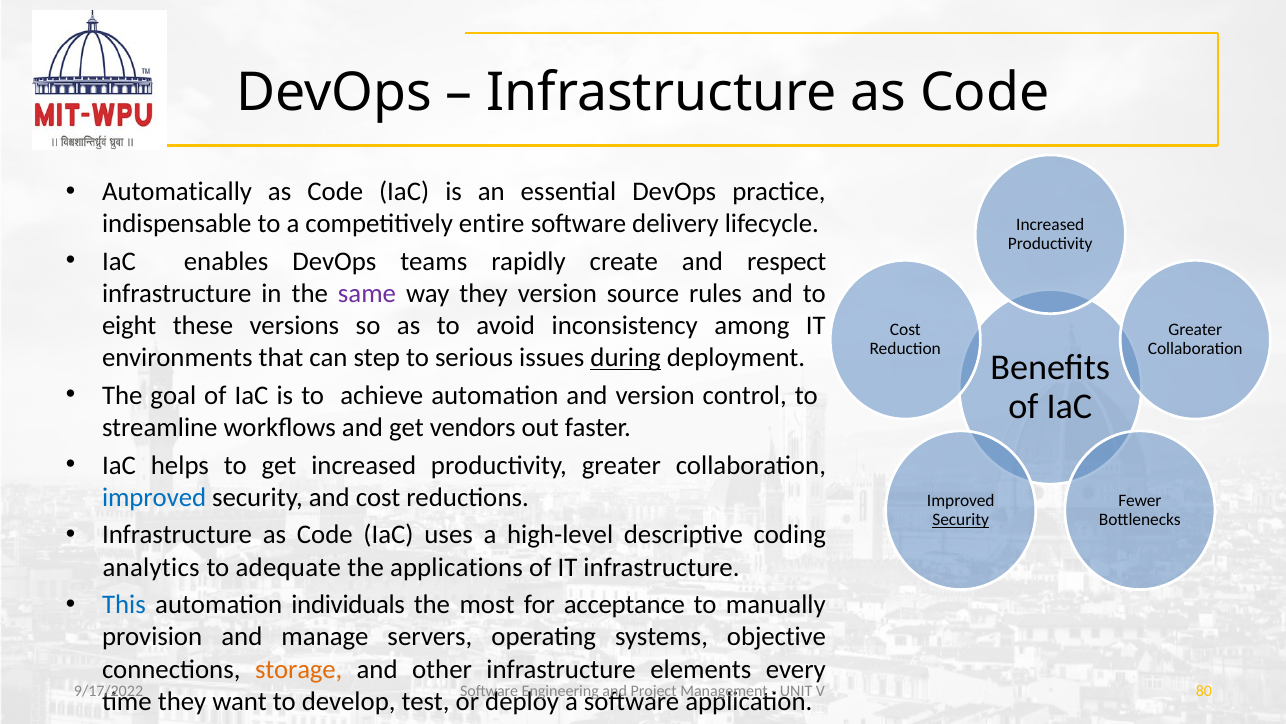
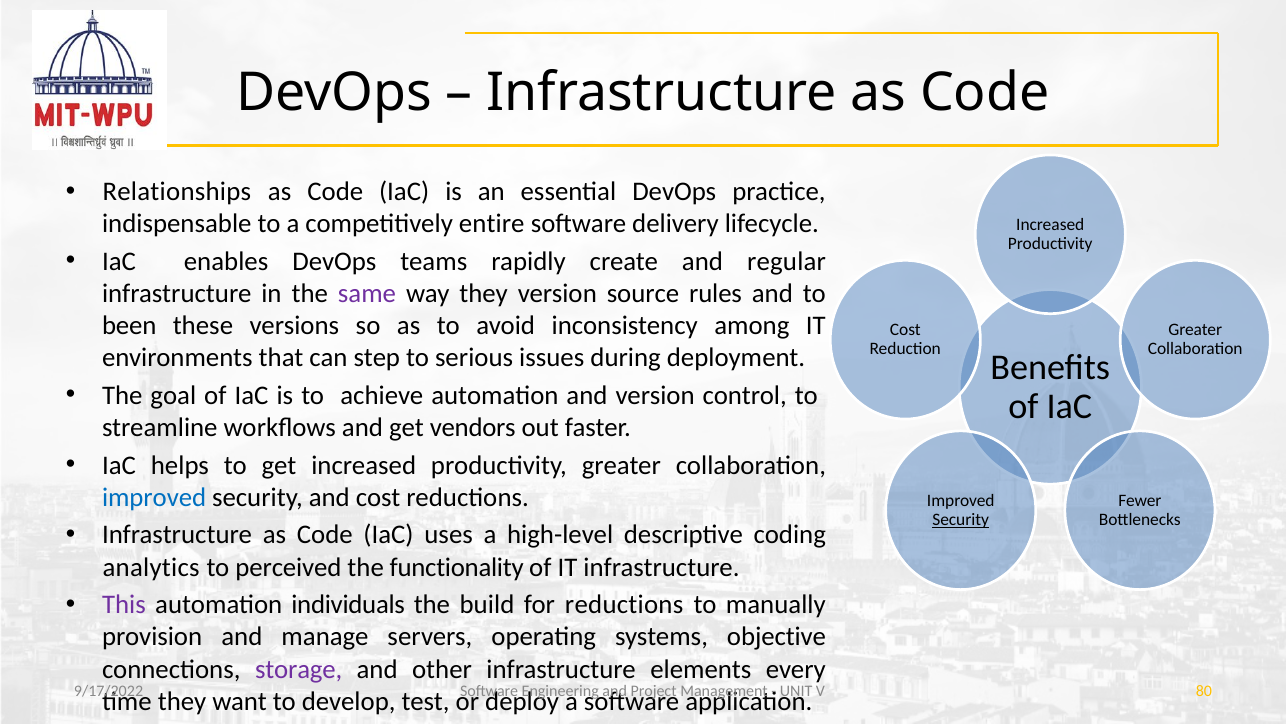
Automatically: Automatically -> Relationships
respect: respect -> regular
eight: eight -> been
during underline: present -> none
adequate: adequate -> perceived
applications: applications -> functionality
This colour: blue -> purple
most: most -> build
for acceptance: acceptance -> reductions
storage colour: orange -> purple
